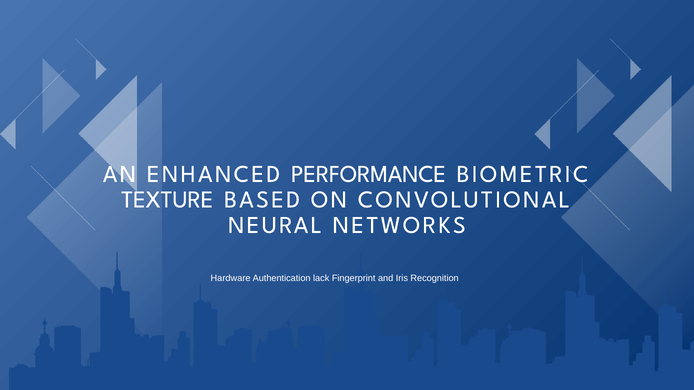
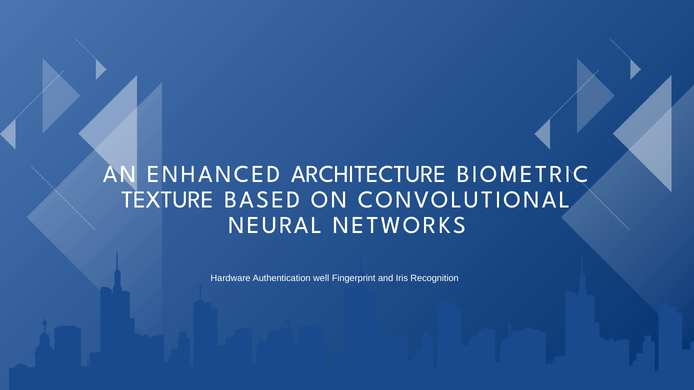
PERFORMANCE: PERFORMANCE -> ARCHITECTURE
lack: lack -> well
